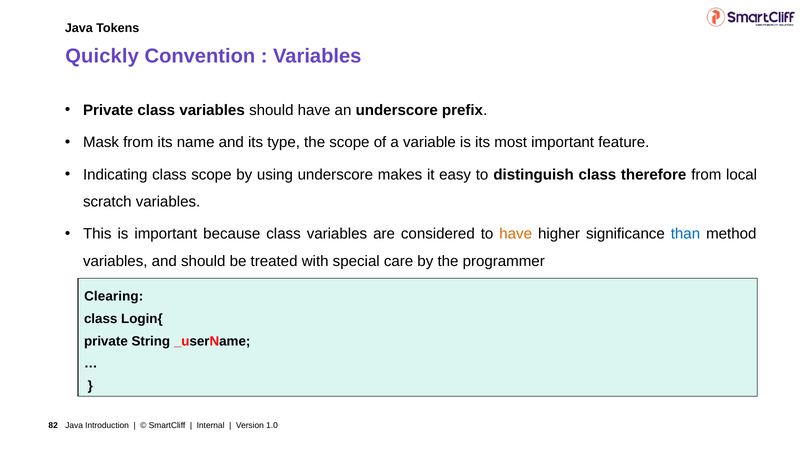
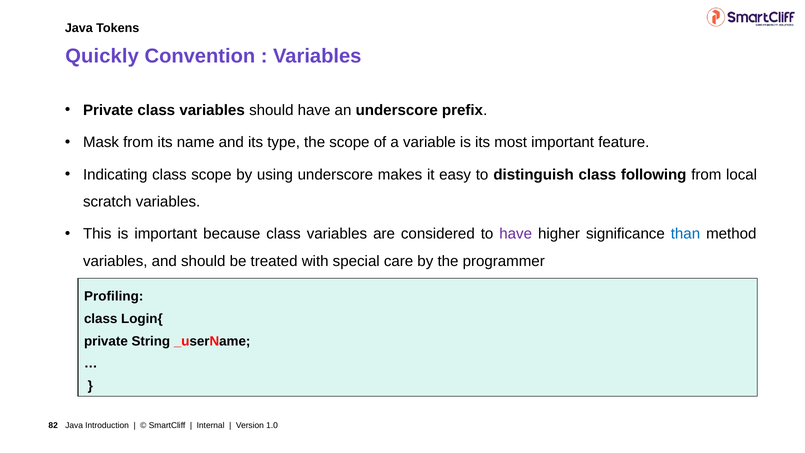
therefore: therefore -> following
have at (516, 234) colour: orange -> purple
Clearing: Clearing -> Profiling
